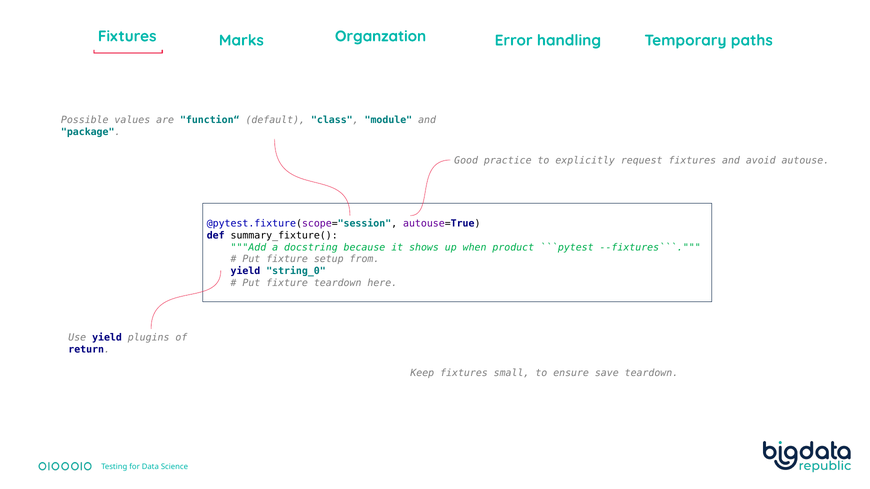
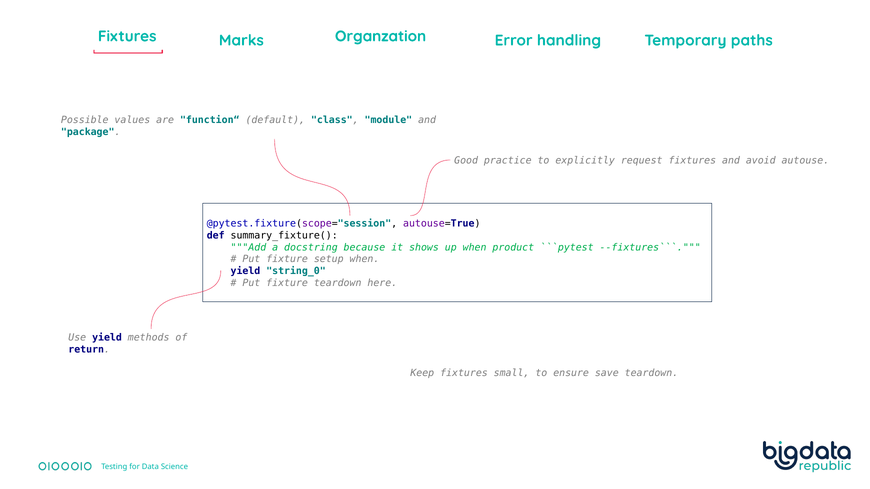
setup from: from -> when
plugins: plugins -> methods
